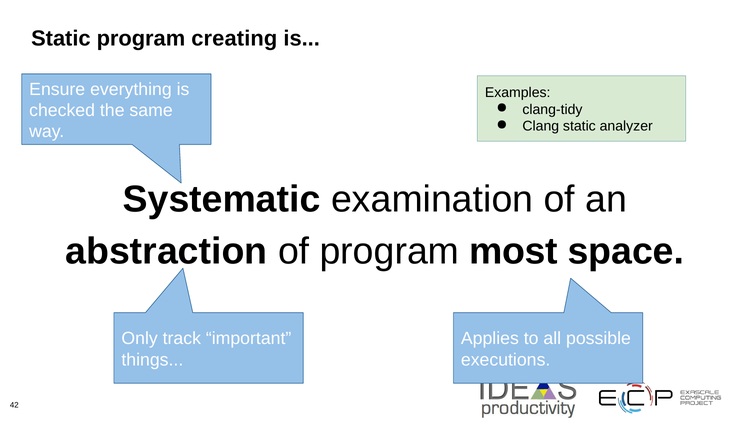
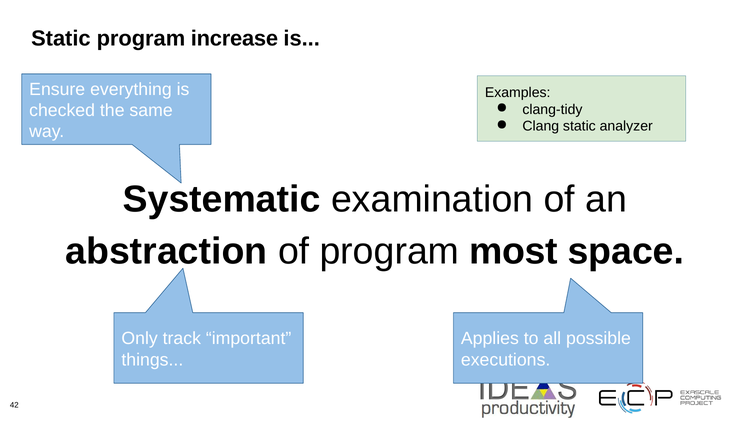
creating: creating -> increase
